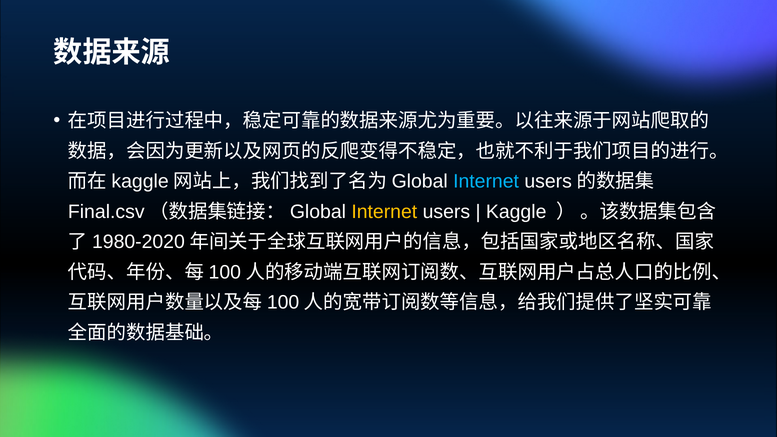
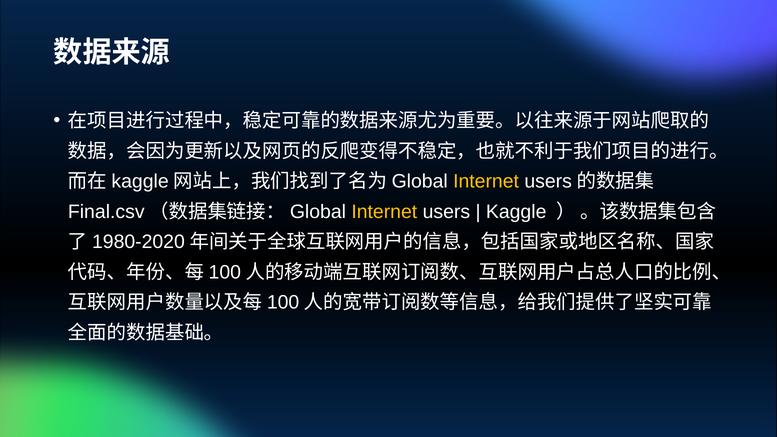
Internet at (486, 181) colour: light blue -> yellow
